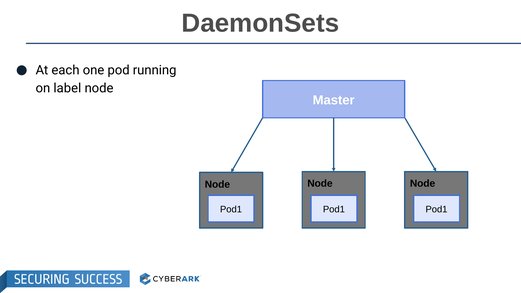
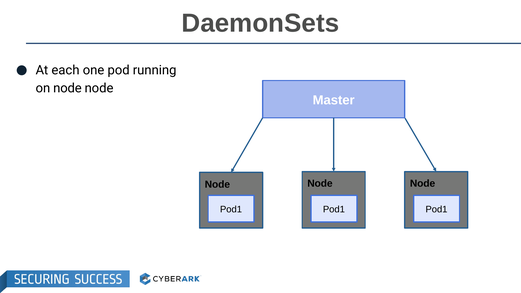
on label: label -> node
